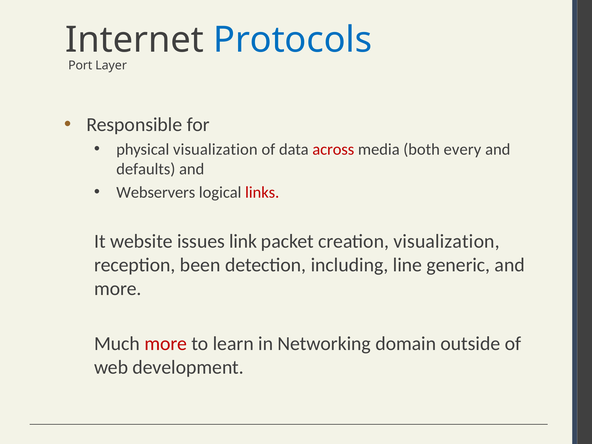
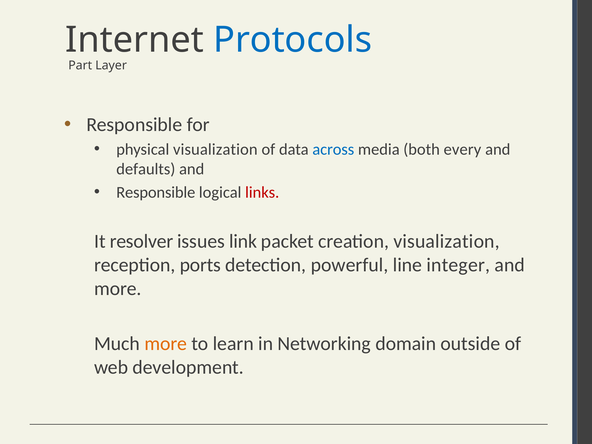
Port: Port -> Part
across colour: red -> blue
Webservers at (156, 192): Webservers -> Responsible
website: website -> resolver
been: been -> ports
including: including -> powerful
generic: generic -> integer
more at (166, 344) colour: red -> orange
